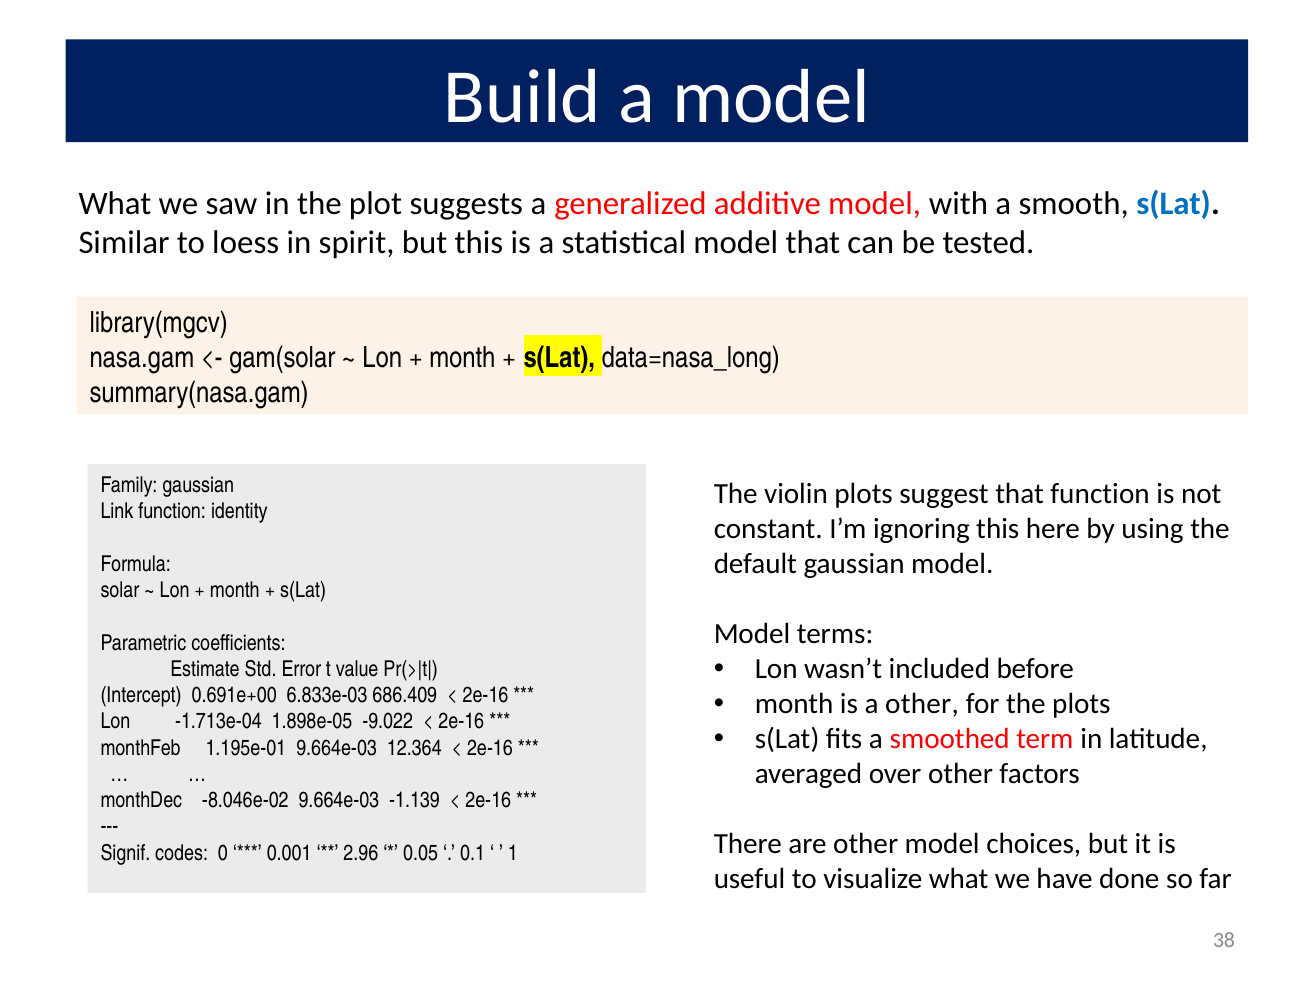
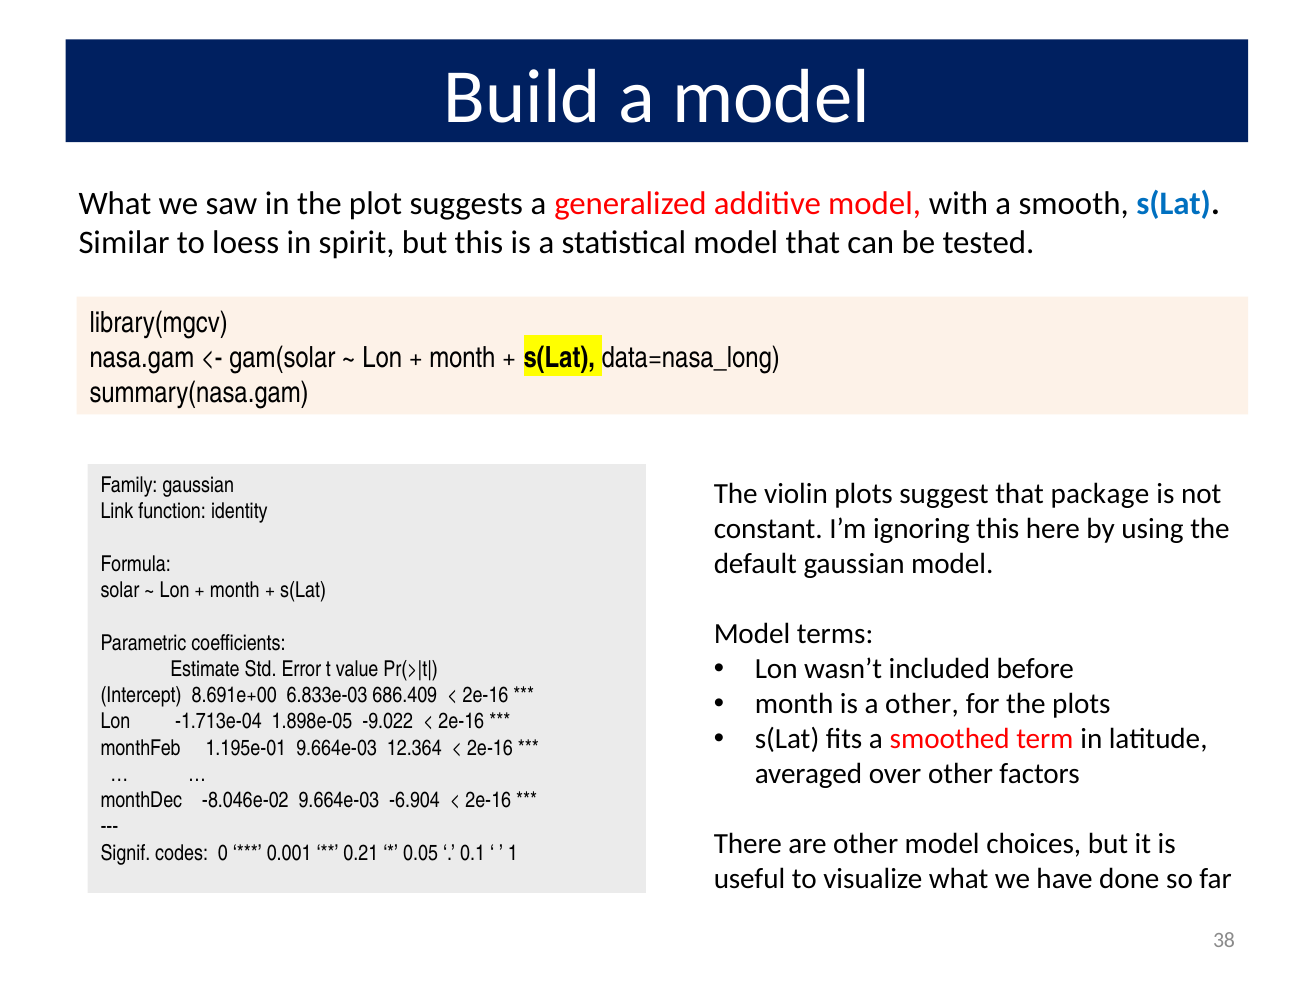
that function: function -> package
0.691e+00: 0.691e+00 -> 8.691e+00
-1.139: -1.139 -> -6.904
2.96: 2.96 -> 0.21
